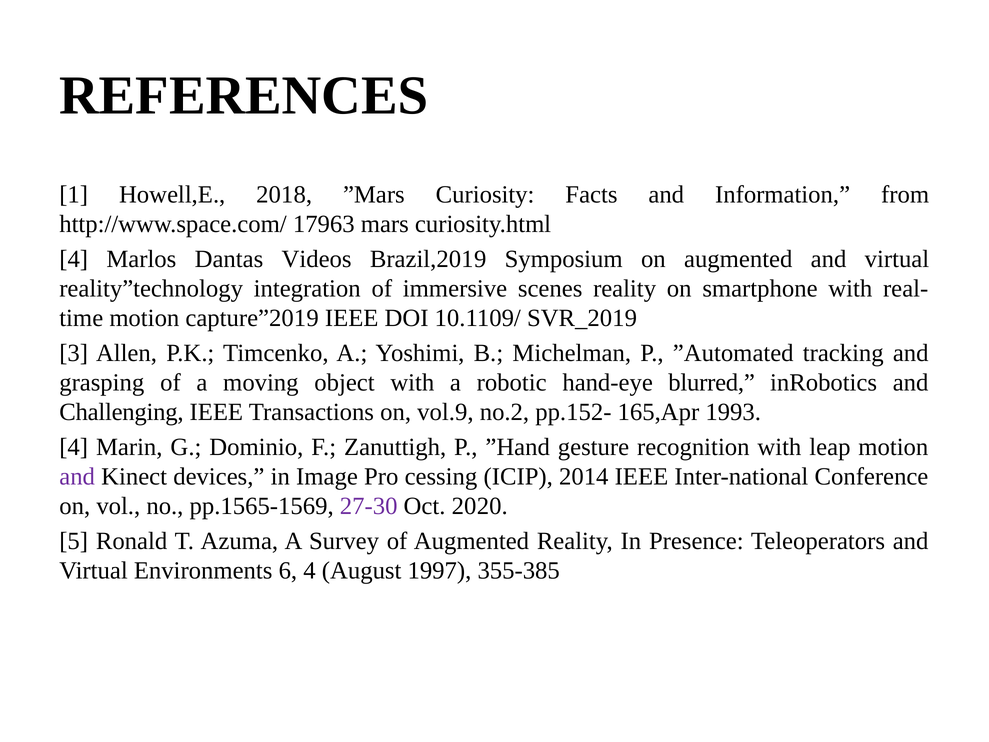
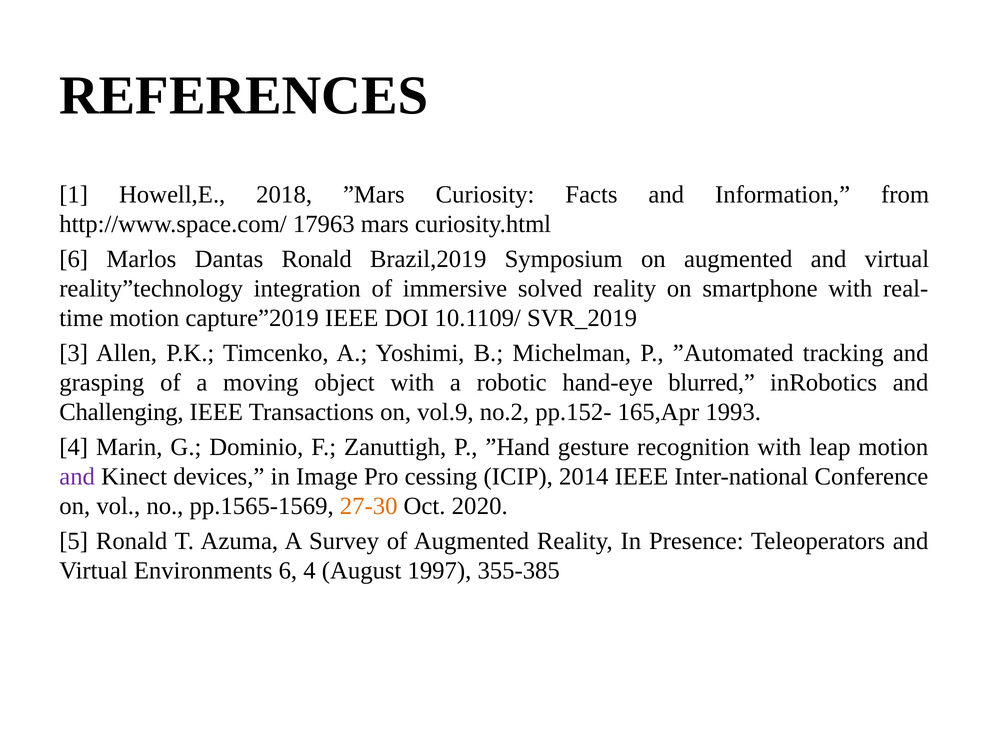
4 at (74, 259): 4 -> 6
Dantas Videos: Videos -> Ronald
scenes: scenes -> solved
27-30 colour: purple -> orange
